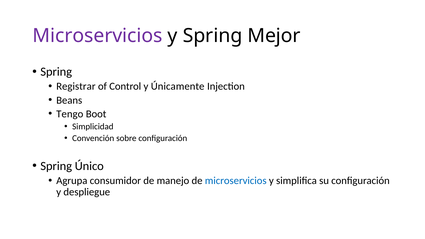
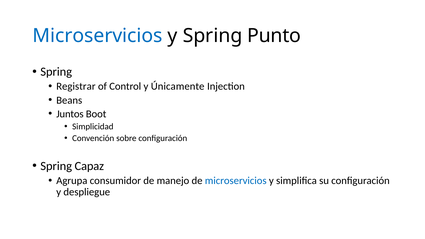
Microservicios at (98, 36) colour: purple -> blue
Mejor: Mejor -> Punto
Tengo: Tengo -> Juntos
Único: Único -> Capaz
